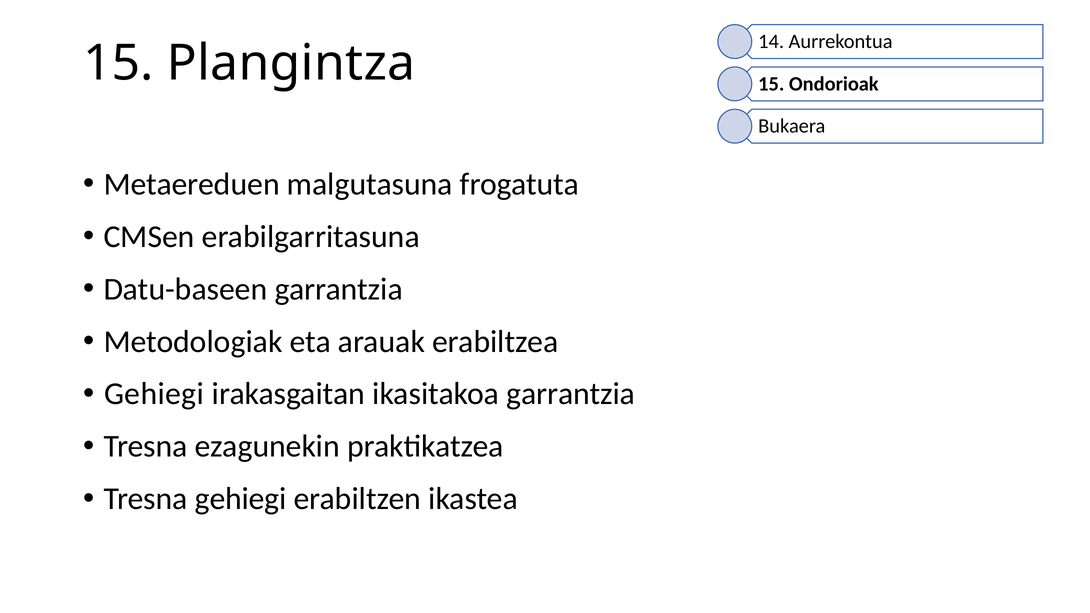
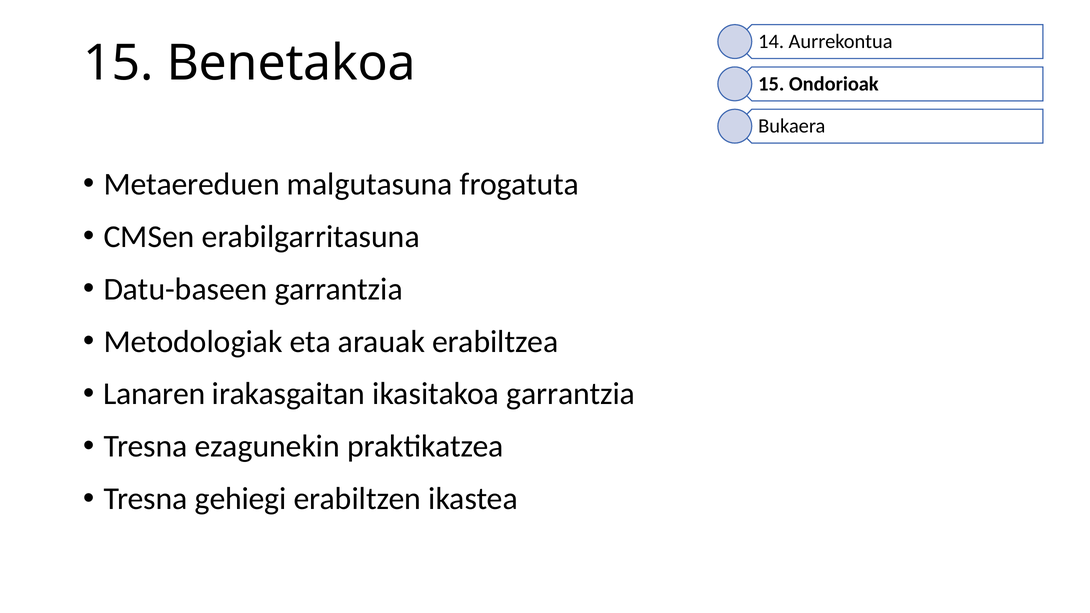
Plangintza: Plangintza -> Benetakoa
Gehiegi at (154, 394): Gehiegi -> Lanaren
